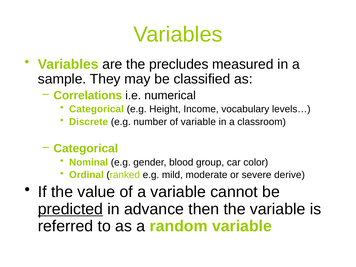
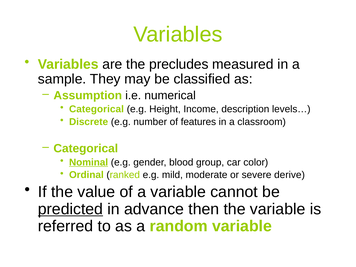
Correlations: Correlations -> Assumption
vocabulary: vocabulary -> description
of variable: variable -> features
Nominal underline: none -> present
